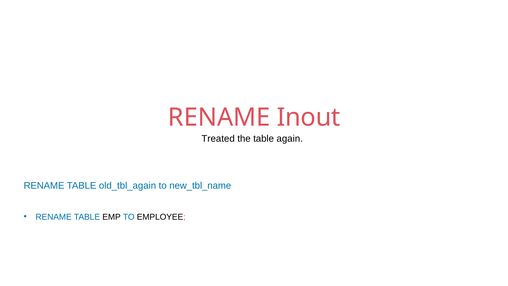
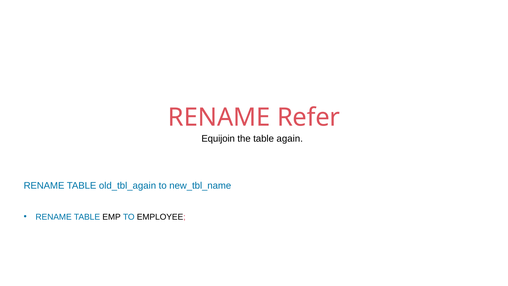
Inout: Inout -> Refer
Treated: Treated -> Equijoin
